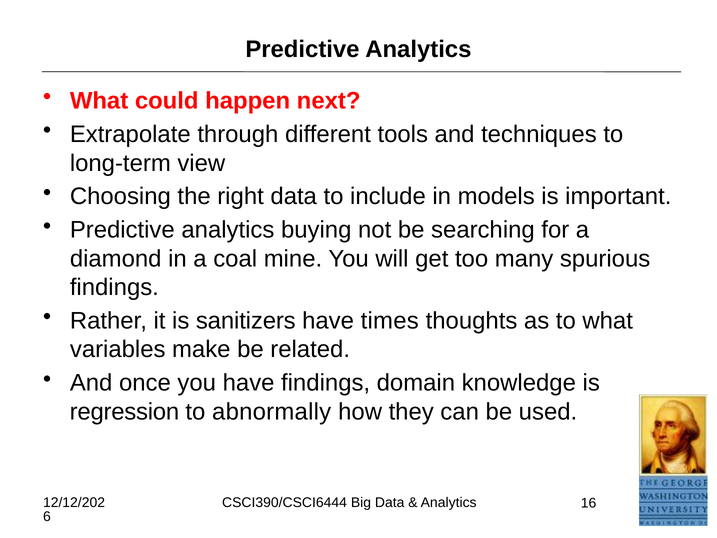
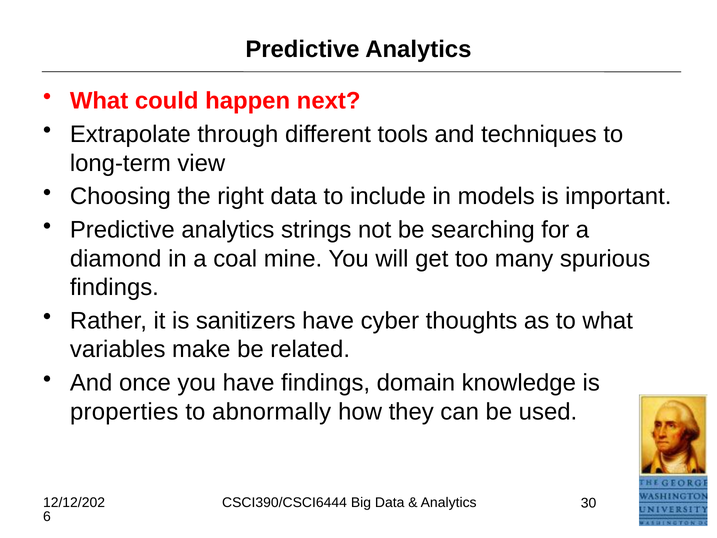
buying: buying -> strings
times: times -> cyber
regression: regression -> properties
16: 16 -> 30
